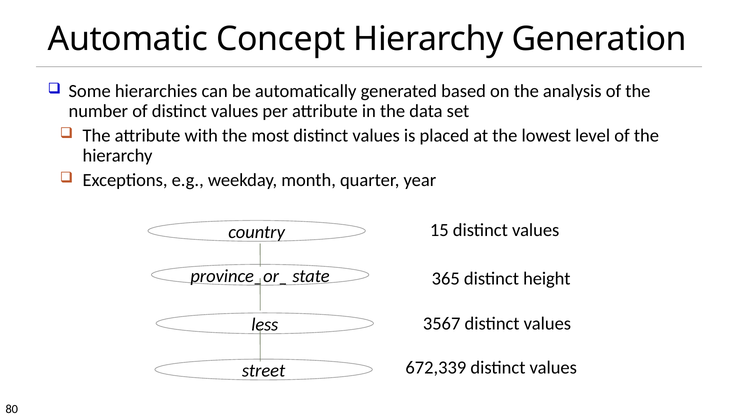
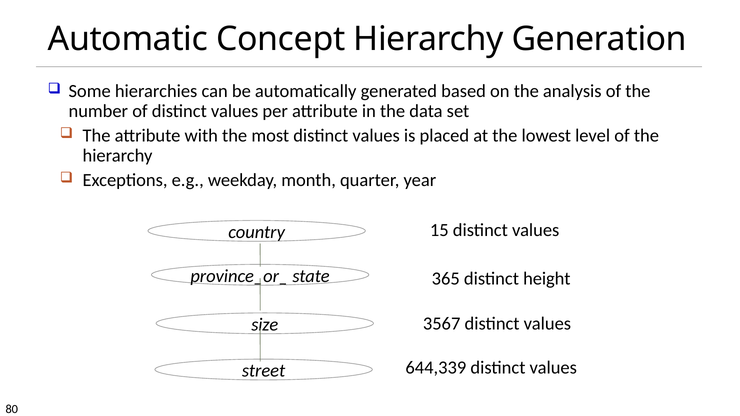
less: less -> size
672,339: 672,339 -> 644,339
